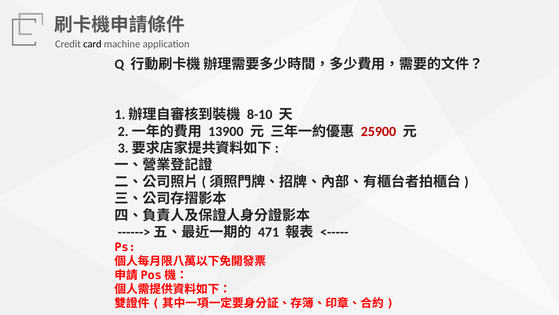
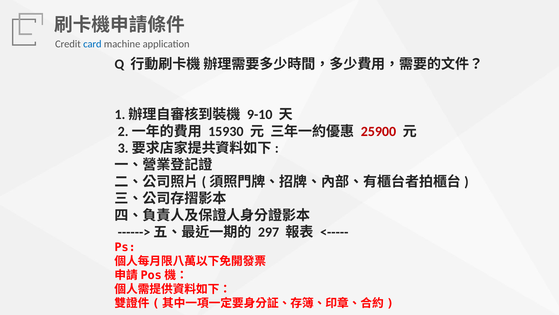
card colour: black -> blue
8-10: 8-10 -> 9-10
13900: 13900 -> 15930
471: 471 -> 297
